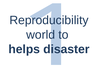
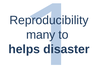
world: world -> many
